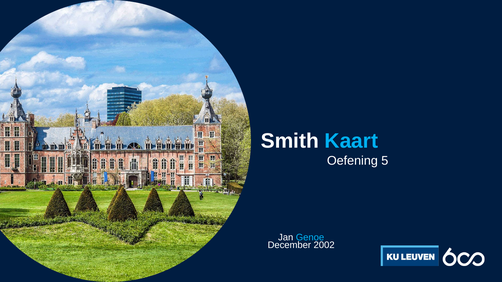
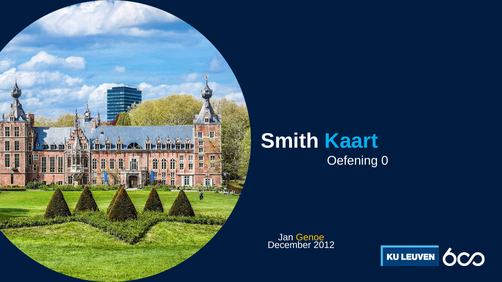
5: 5 -> 0
Genoe colour: light blue -> yellow
2002: 2002 -> 2012
